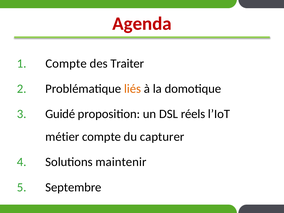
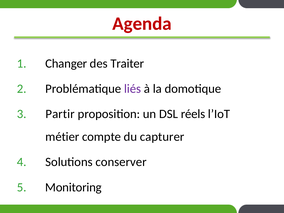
Compte at (66, 64): Compte -> Changer
liés colour: orange -> purple
Guidé: Guidé -> Partir
maintenir: maintenir -> conserver
Septembre: Septembre -> Monitoring
